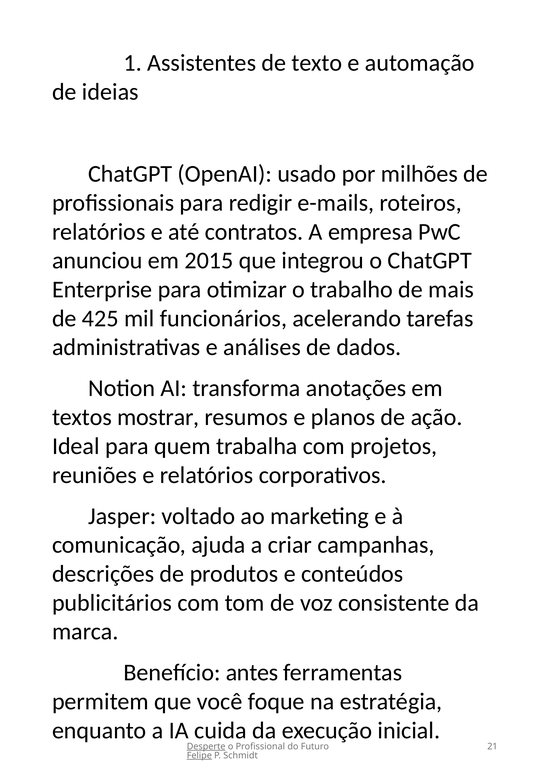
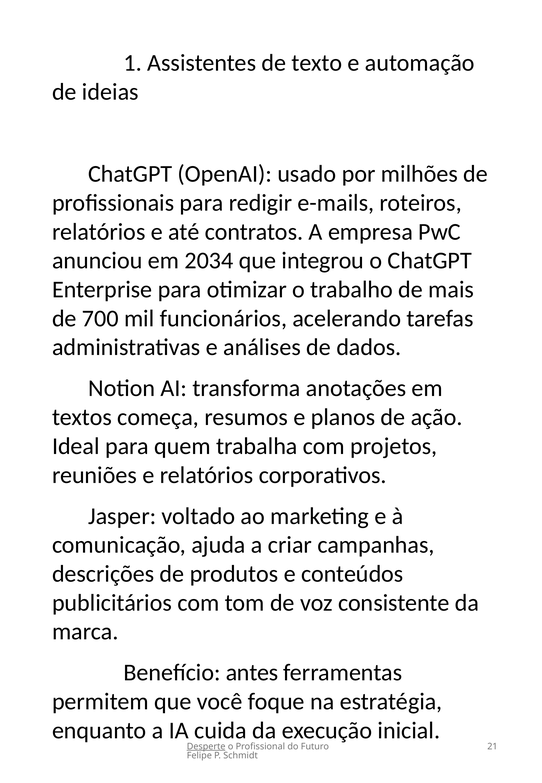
2015: 2015 -> 2034
425: 425 -> 700
mostrar: mostrar -> começa
Felipe underline: present -> none
